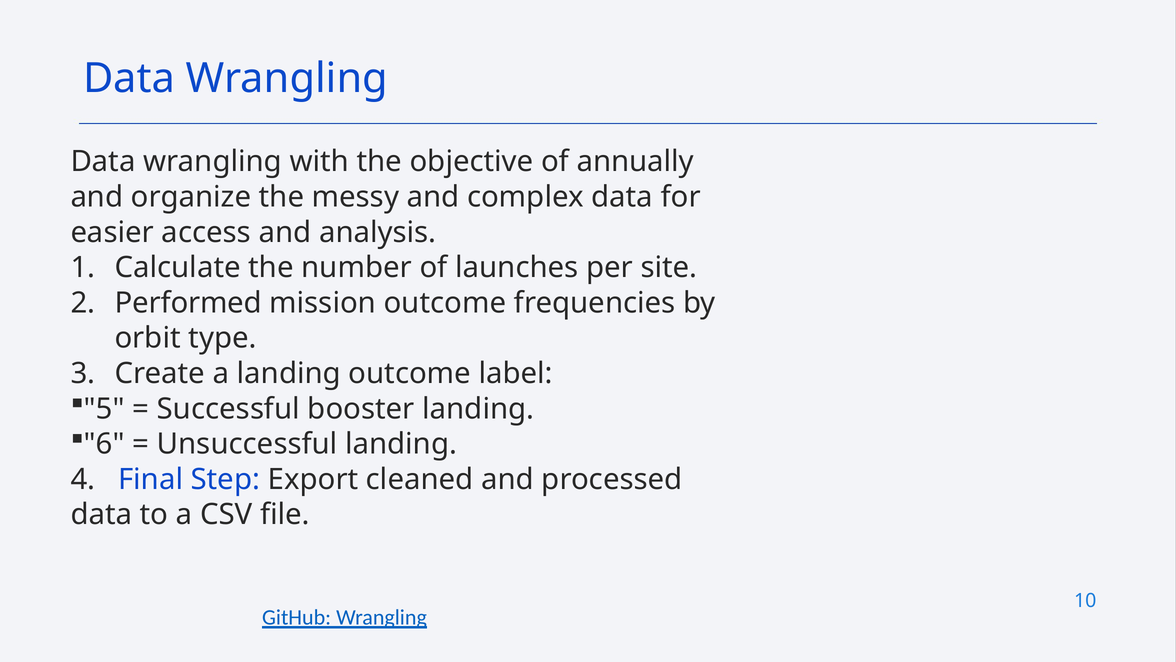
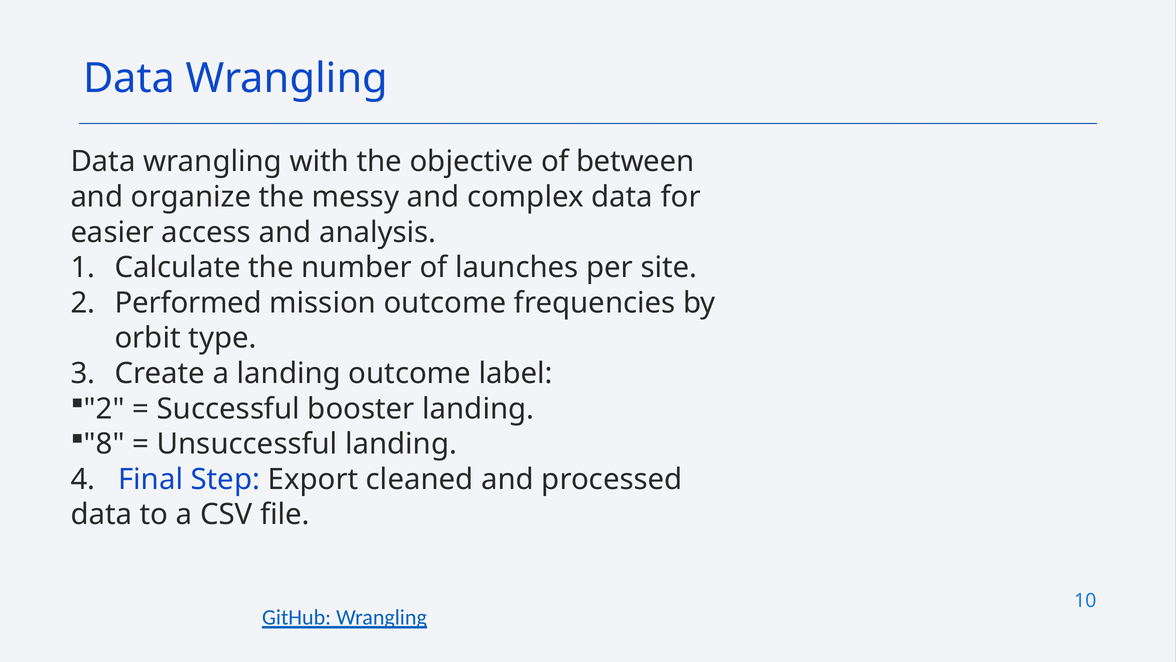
annually: annually -> between
5 at (104, 409): 5 -> 2
6: 6 -> 8
